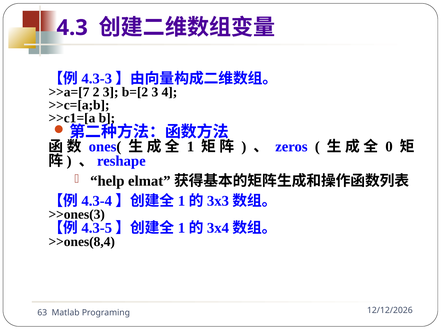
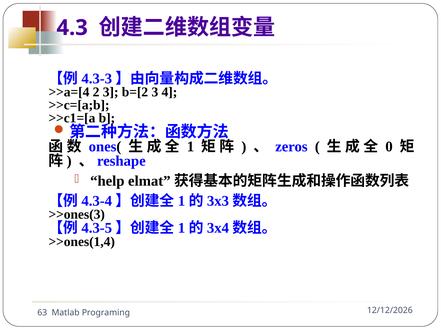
>>a=[7: >>a=[7 -> >>a=[4
>>ones(8,4: >>ones(8,4 -> >>ones(1,4
